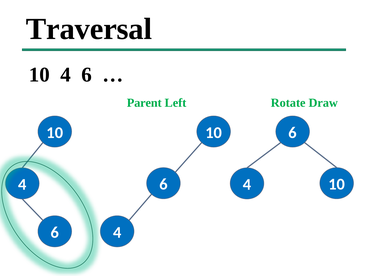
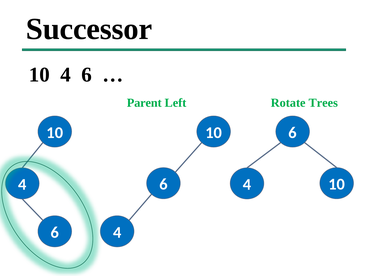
Traversal: Traversal -> Successor
Draw: Draw -> Trees
